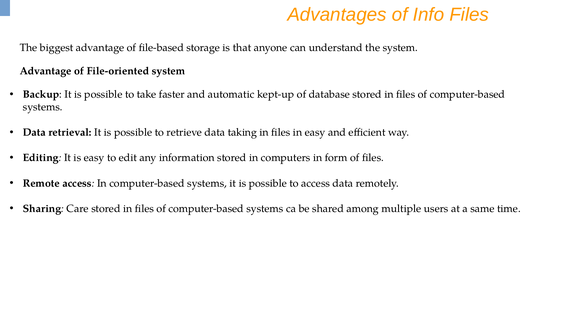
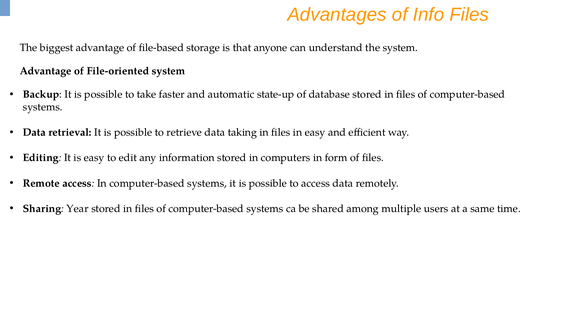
kept-up: kept-up -> state-up
Care: Care -> Year
